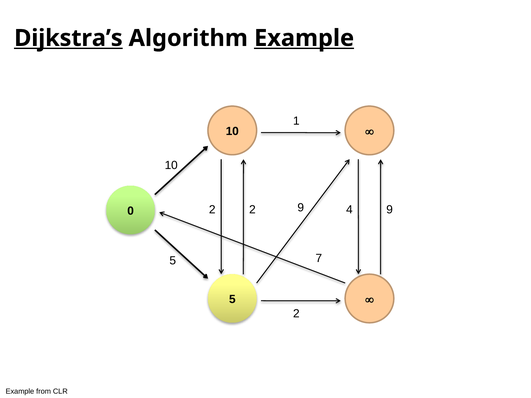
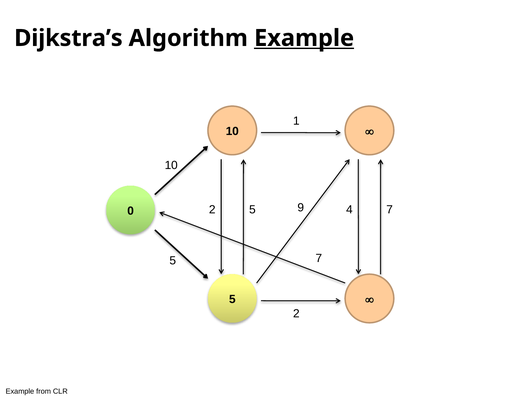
Dijkstra’s underline: present -> none
2 at (252, 210): 2 -> 5
4 9: 9 -> 7
